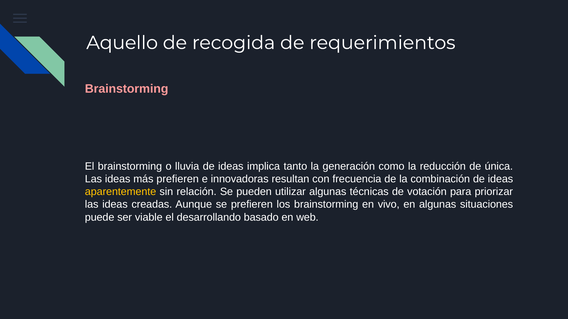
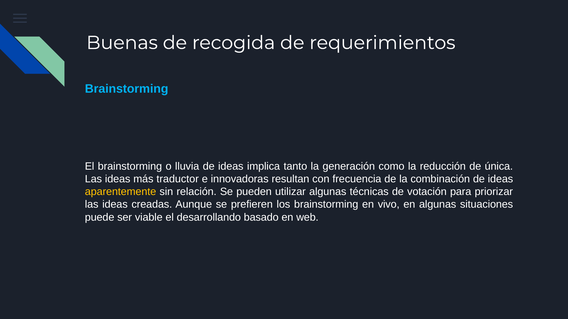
Aquello: Aquello -> Buenas
Brainstorming at (127, 89) colour: pink -> light blue
más prefieren: prefieren -> traductor
